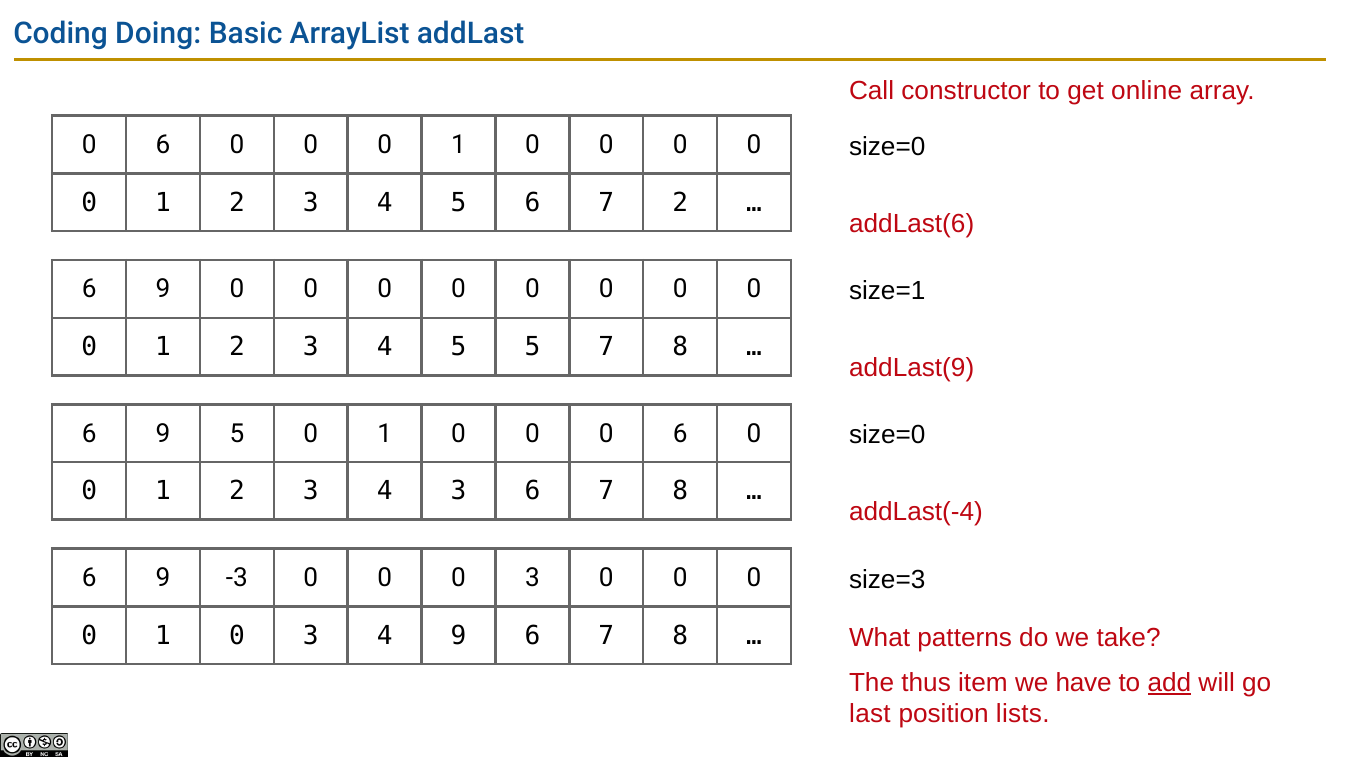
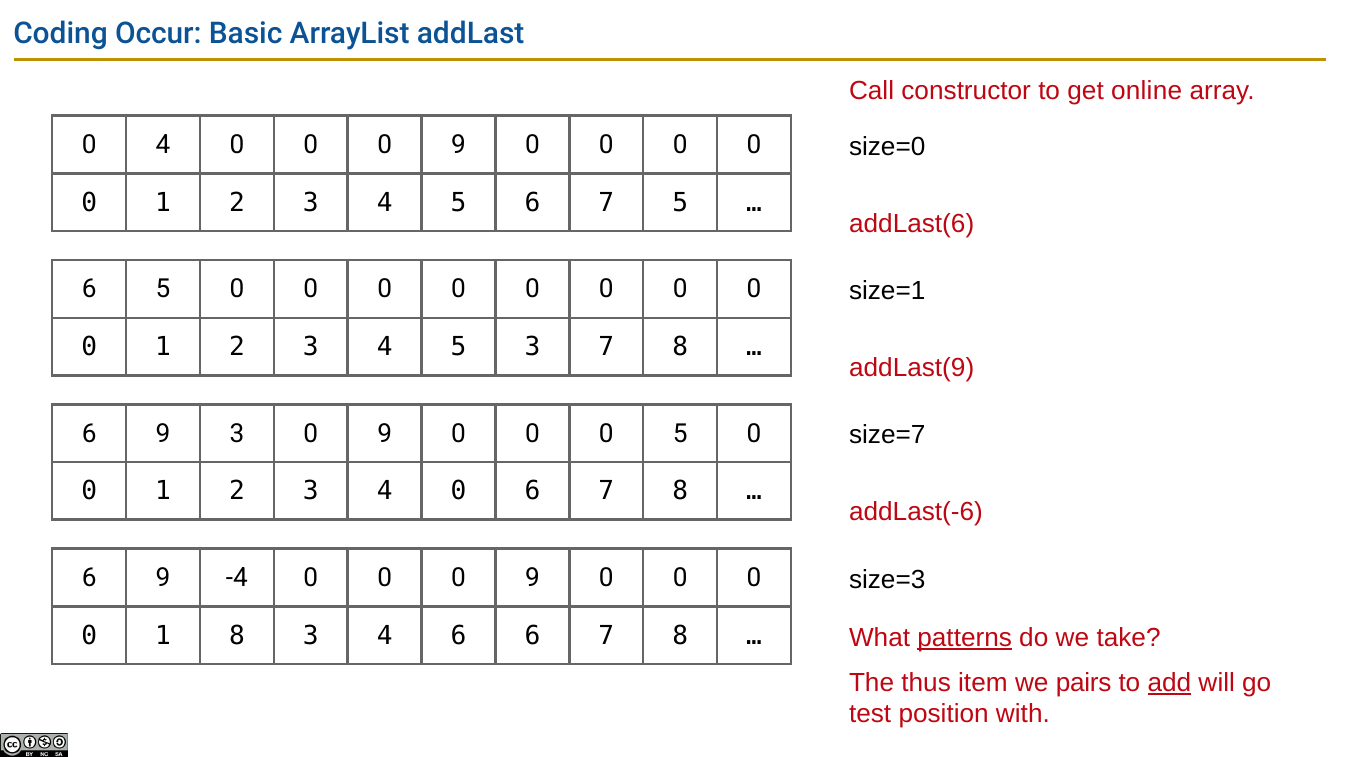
Doing: Doing -> Occur
6 at (163, 145): 6 -> 4
1 at (459, 145): 1 -> 9
7 2: 2 -> 5
9 at (163, 289): 9 -> 5
5 5: 5 -> 3
9 5: 5 -> 3
1 at (385, 434): 1 -> 9
0 0 6: 6 -> 5
size=0 at (887, 435): size=0 -> size=7
3 4 3: 3 -> 0
addLast(-4: addLast(-4 -> addLast(-6
-3: -3 -> -4
3 at (532, 578): 3 -> 9
0 at (237, 636): 0 -> 8
4 9: 9 -> 6
patterns underline: none -> present
have: have -> pairs
last: last -> test
lists: lists -> with
